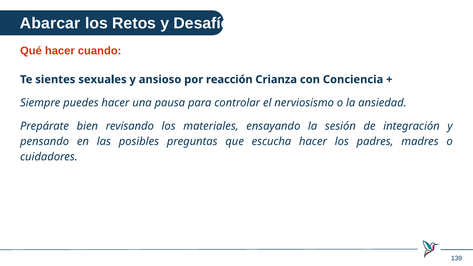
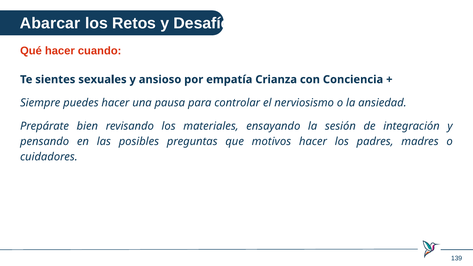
reacción: reacción -> empatía
escucha: escucha -> motivos
